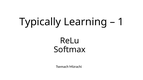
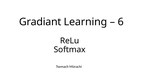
Typically: Typically -> Gradiant
1: 1 -> 6
